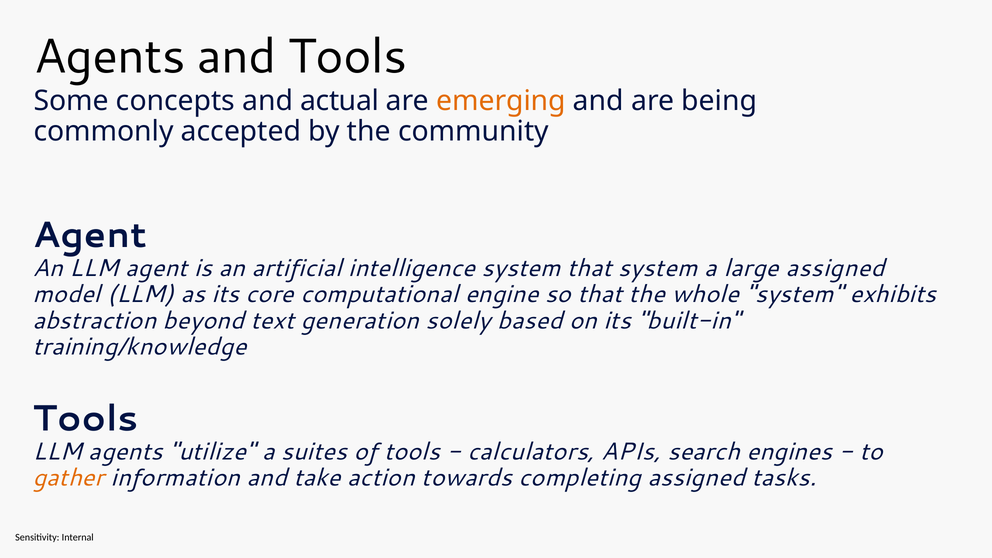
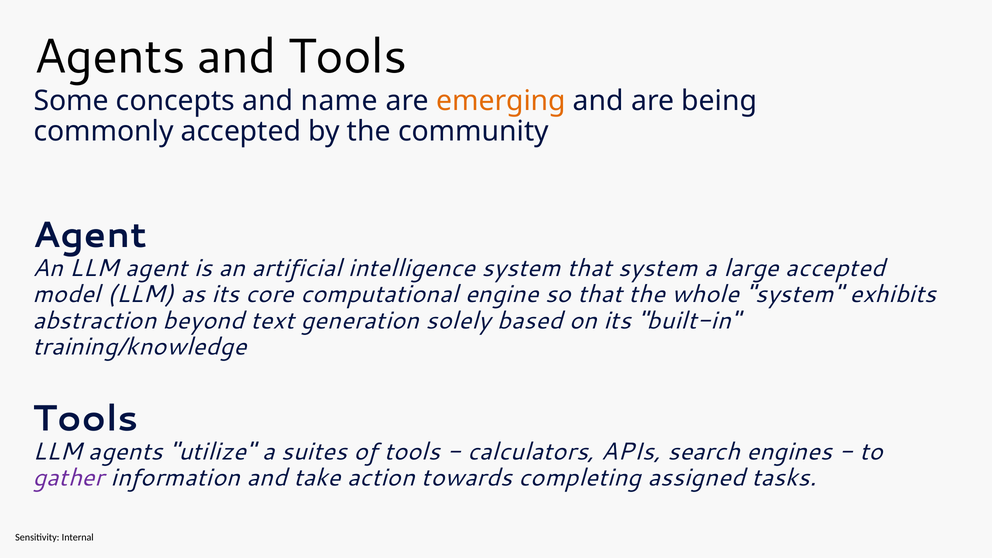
actual: actual -> name
large assigned: assigned -> accepted
gather colour: orange -> purple
